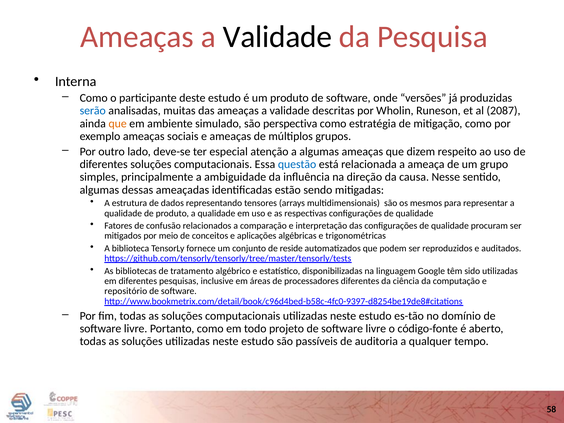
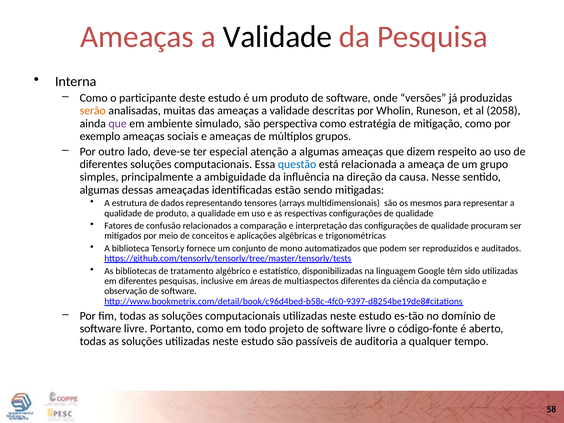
serão colour: blue -> orange
2087: 2087 -> 2058
que at (118, 123) colour: orange -> purple
reside: reside -> mono
processadores: processadores -> multiaspectos
repositório: repositório -> observação
